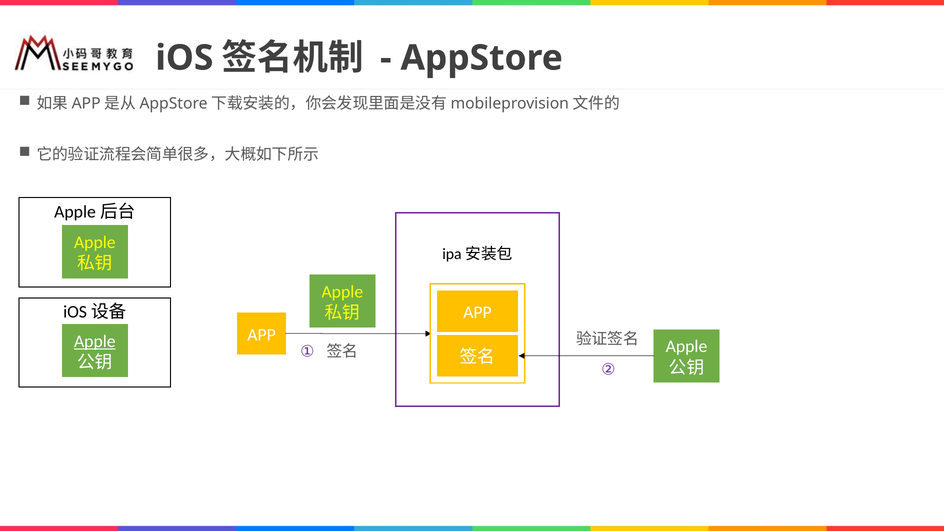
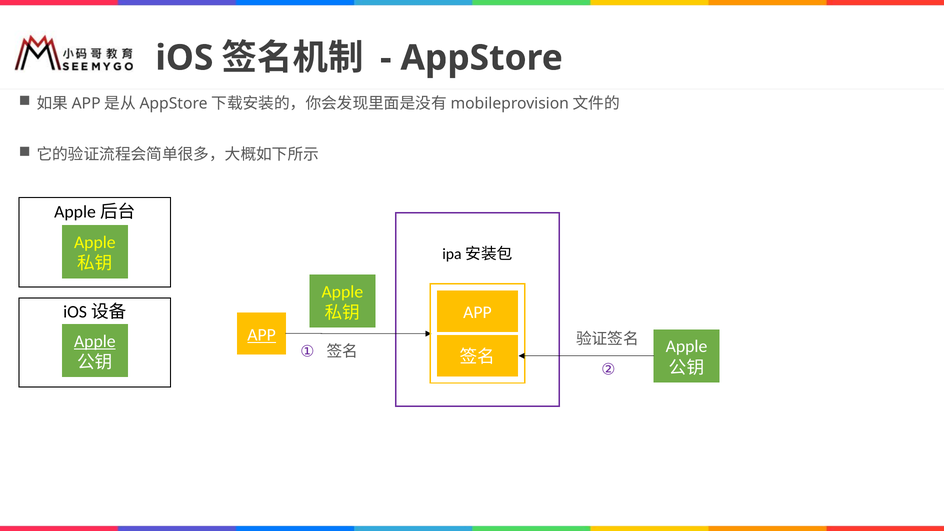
APP at (262, 335) underline: none -> present
